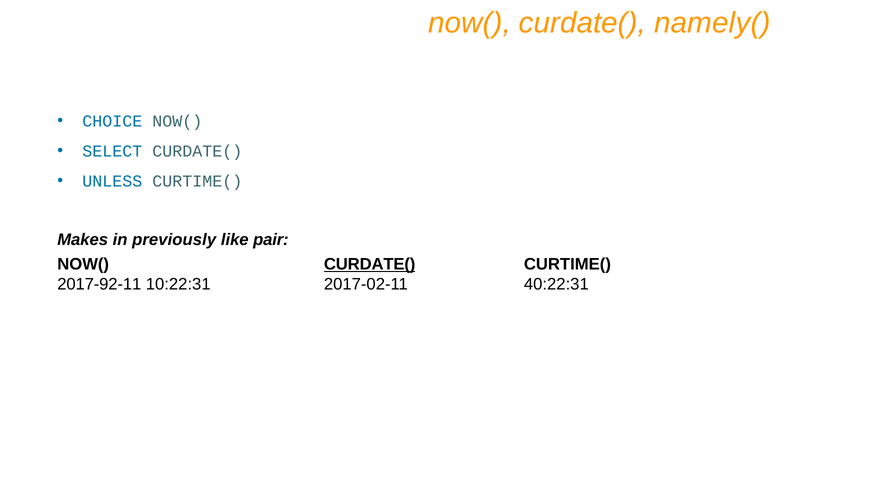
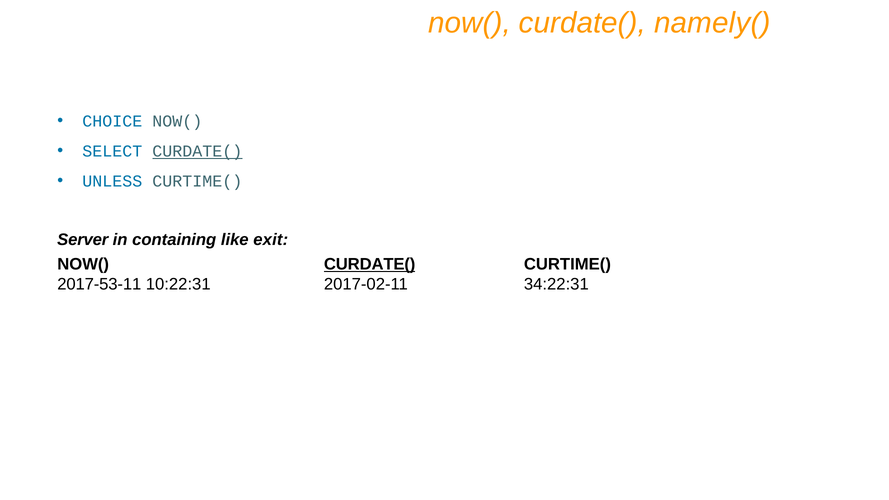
CURDATE( at (197, 151) underline: none -> present
Makes: Makes -> Server
previously: previously -> containing
pair: pair -> exit
2017-92-11: 2017-92-11 -> 2017-53-11
40:22:31: 40:22:31 -> 34:22:31
